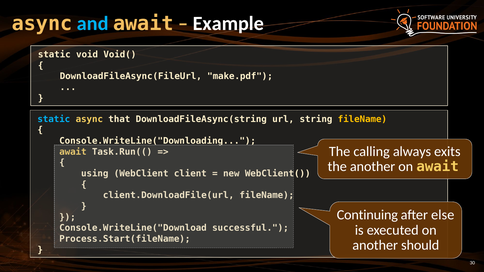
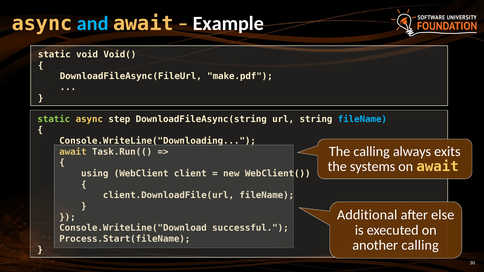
static at (54, 119) colour: light blue -> light green
that: that -> step
fileName at (362, 119) colour: yellow -> light blue
the another: another -> systems
Continuing: Continuing -> Additional
another should: should -> calling
